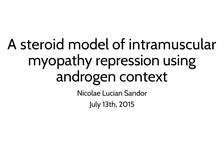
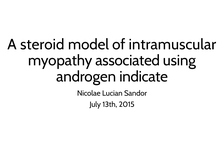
repression: repression -> associated
context: context -> indicate
